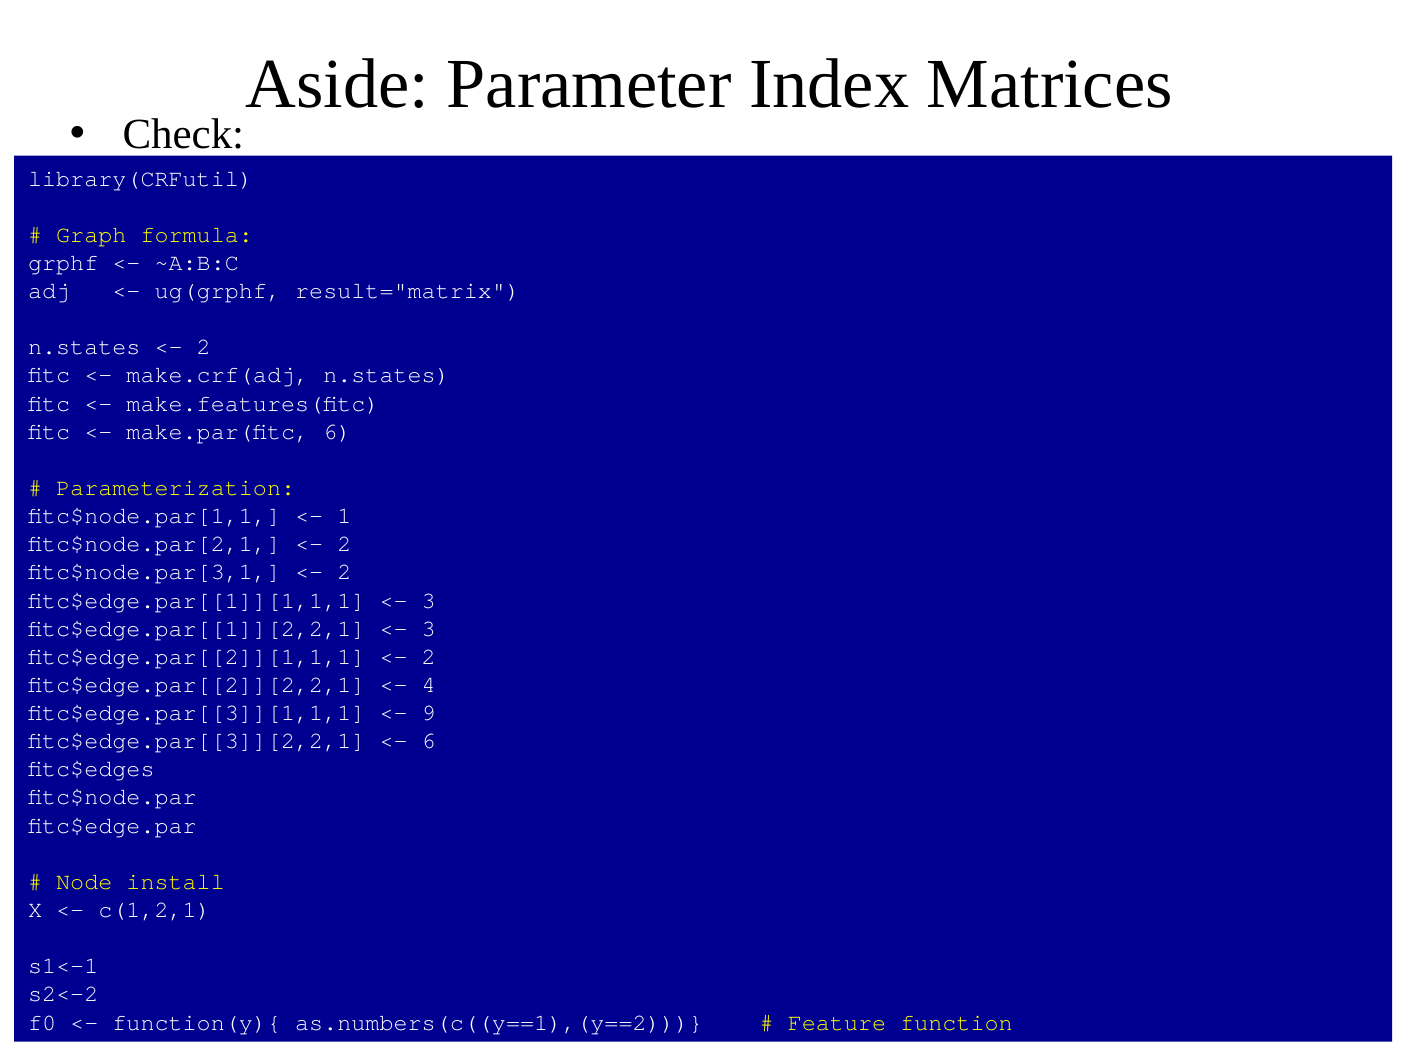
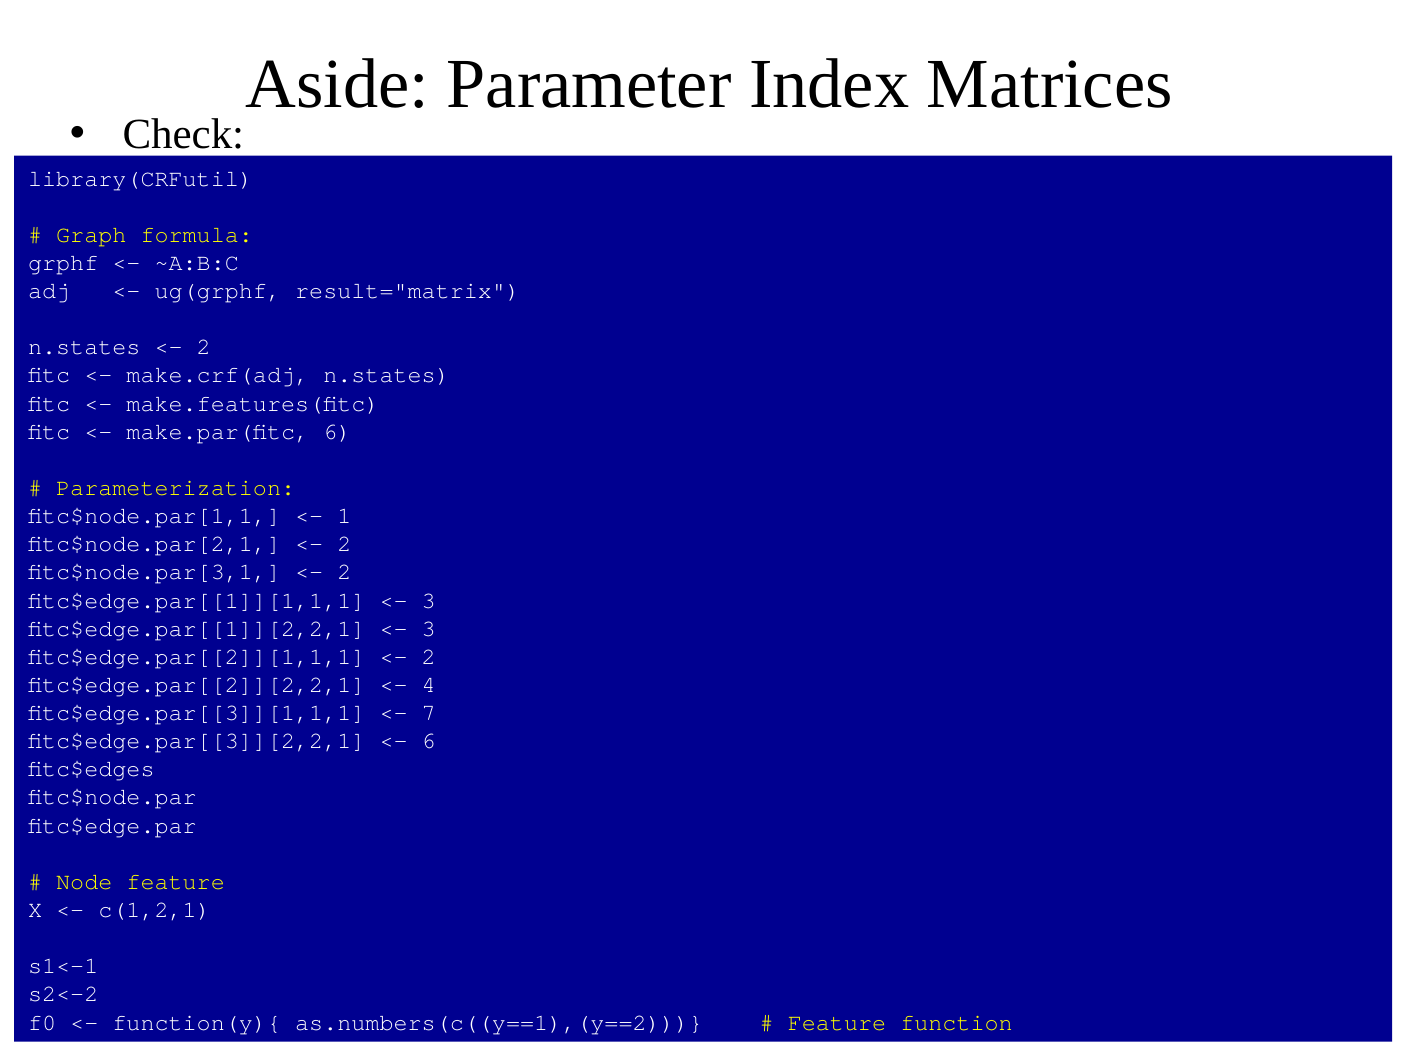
9: 9 -> 7
Node install: install -> feature
